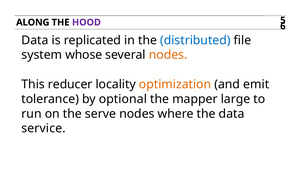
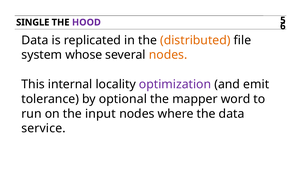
ALONG: ALONG -> SINGLE
distributed colour: blue -> orange
reducer: reducer -> internal
optimization colour: orange -> purple
large: large -> word
serve: serve -> input
